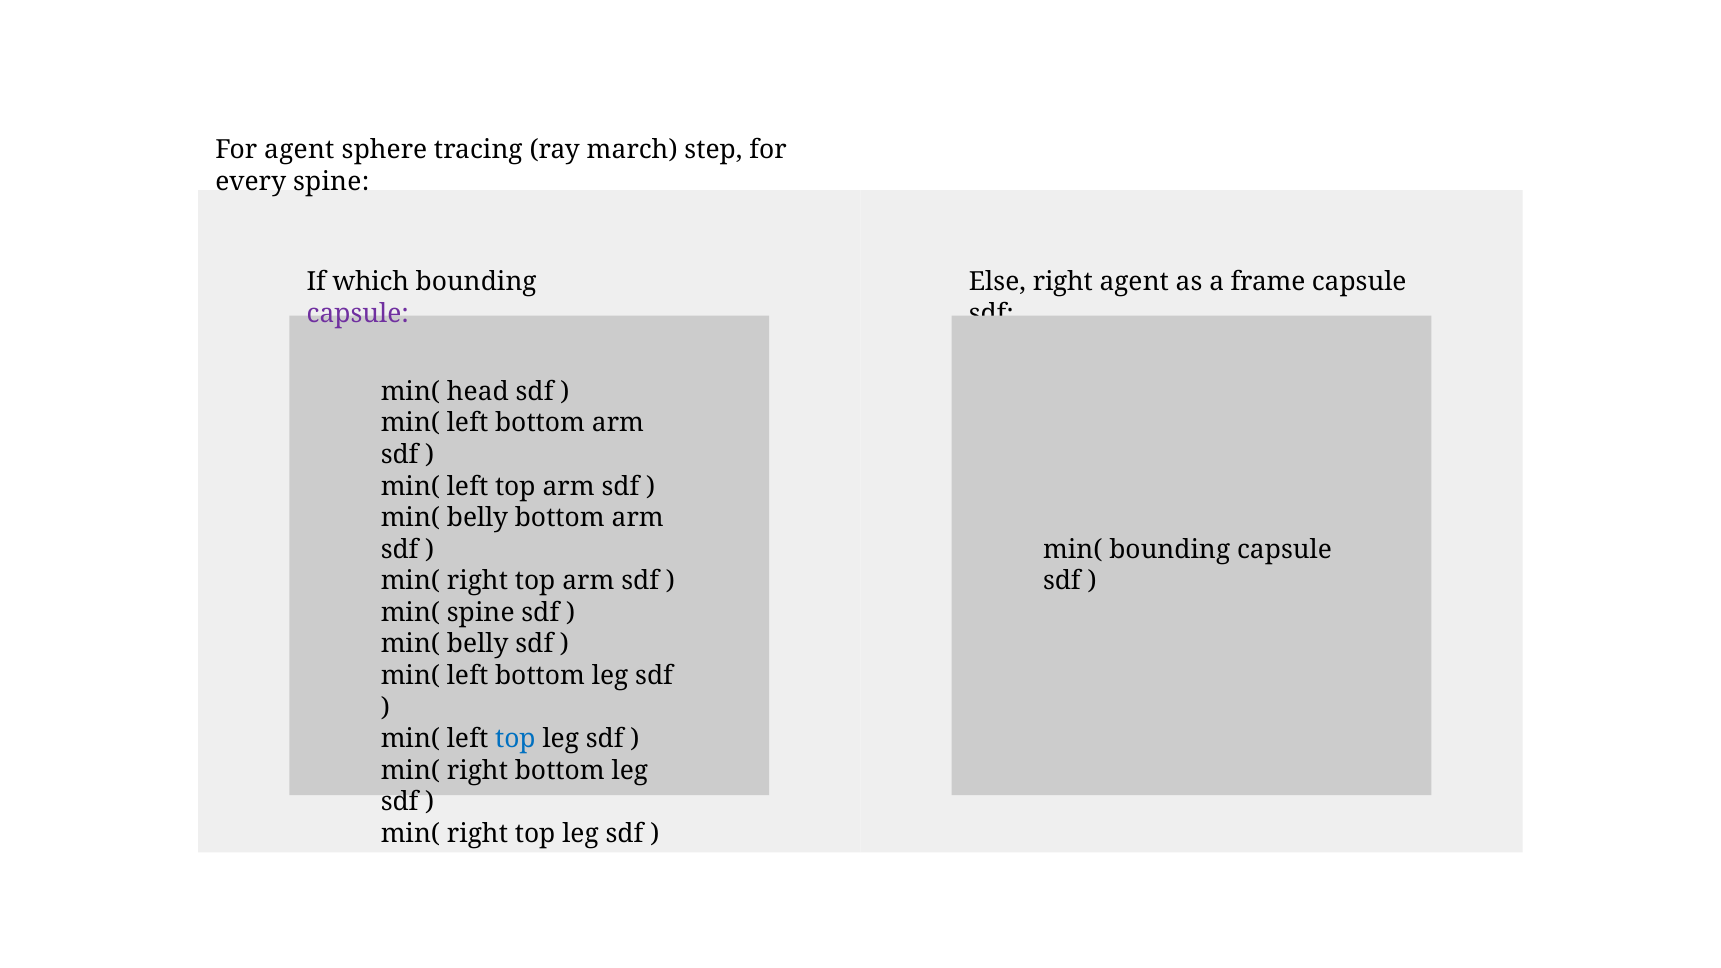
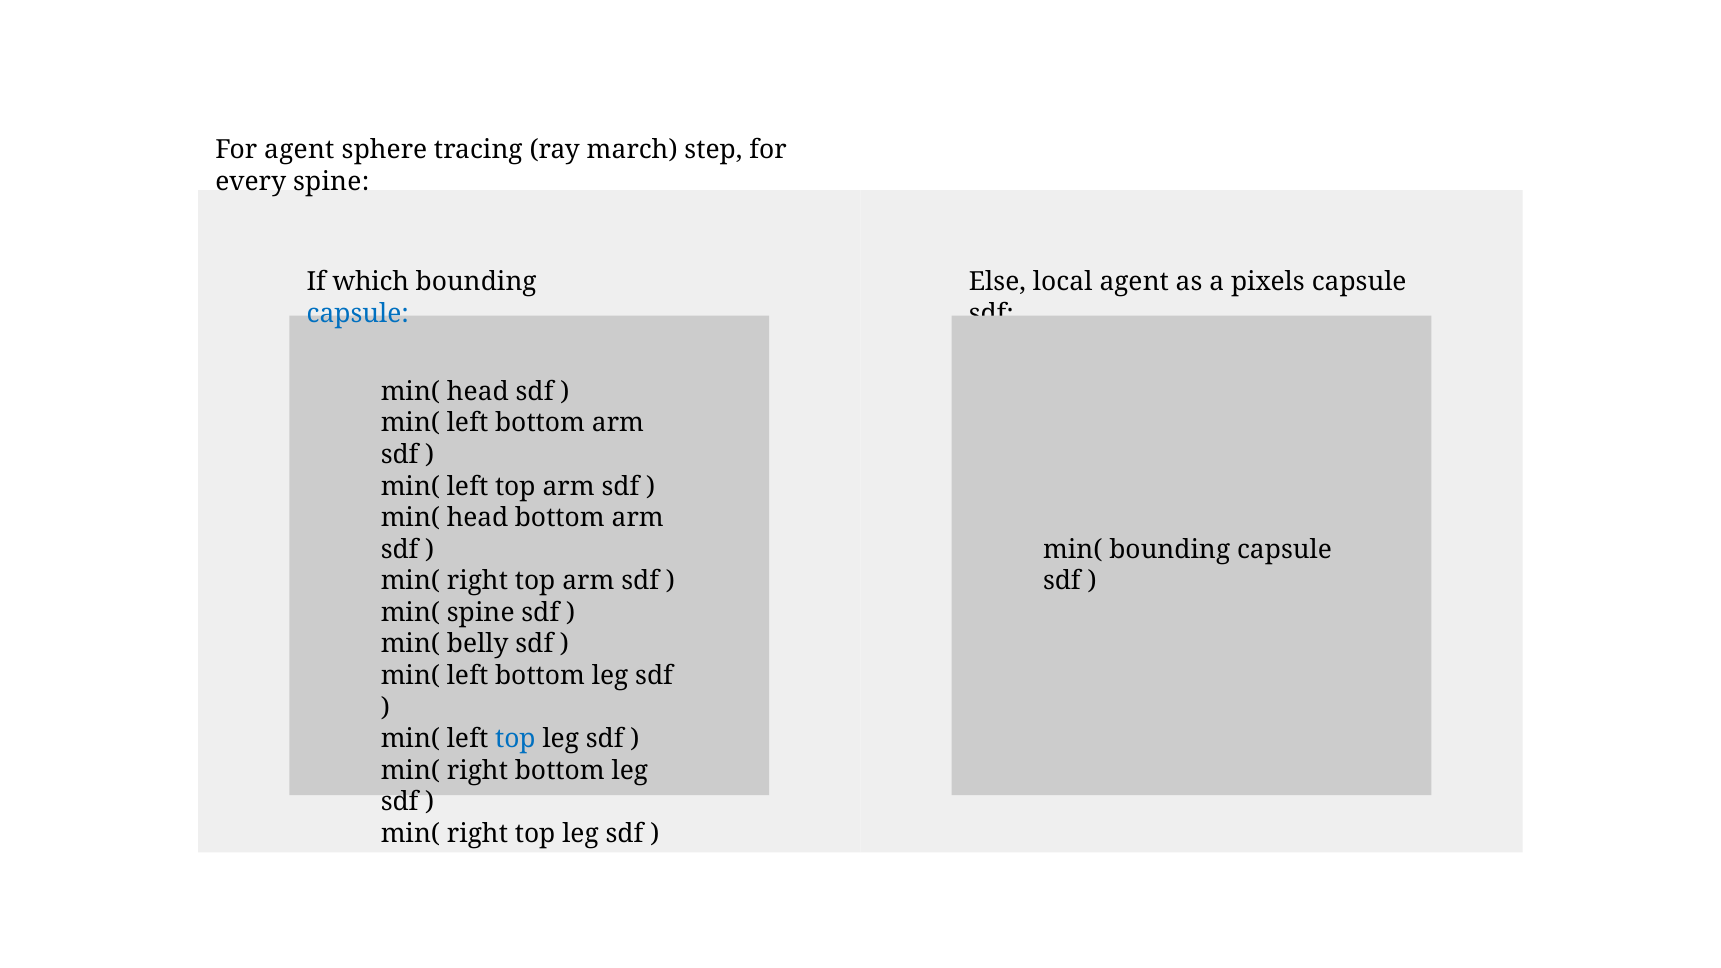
Else right: right -> local
frame: frame -> pixels
capsule at (358, 314) colour: purple -> blue
belly at (478, 518): belly -> head
